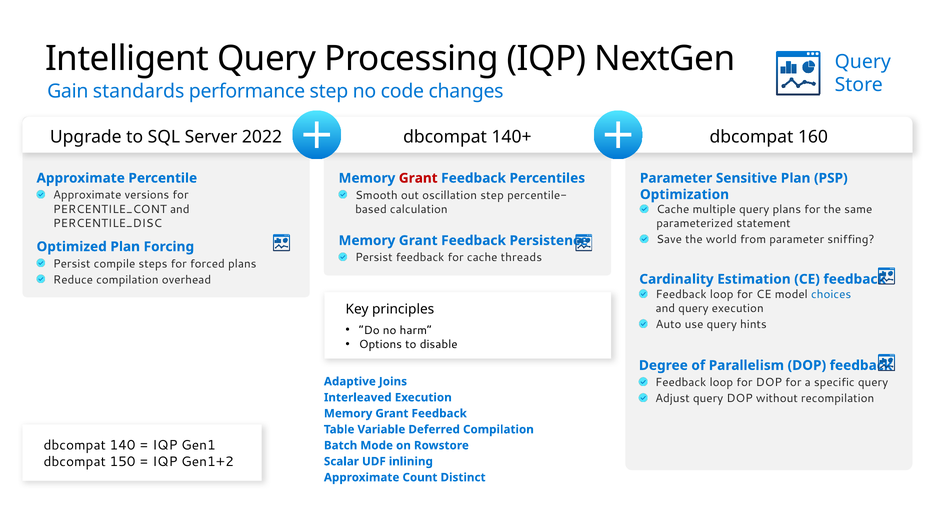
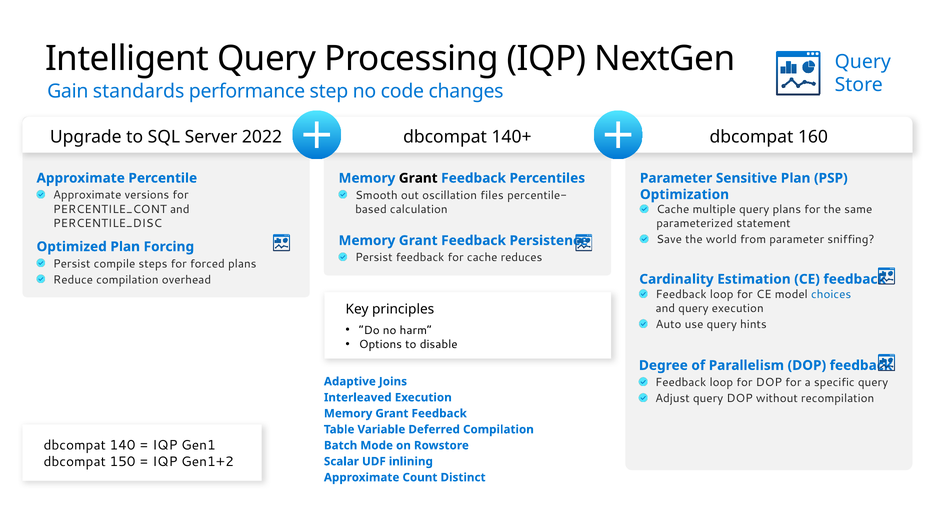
Grant at (418, 178) colour: red -> black
oscillation step: step -> files
threads: threads -> reduces
